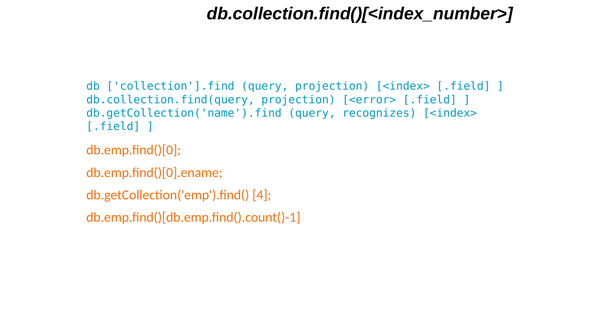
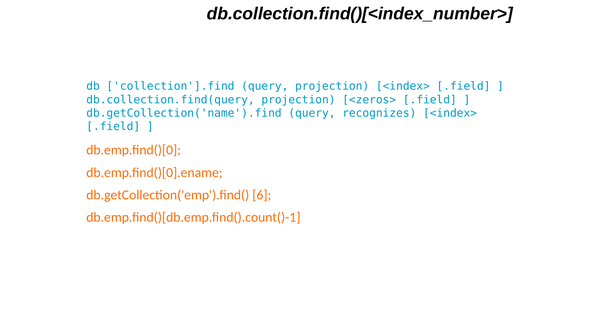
<error>: <error> -> <zeros>
4: 4 -> 6
